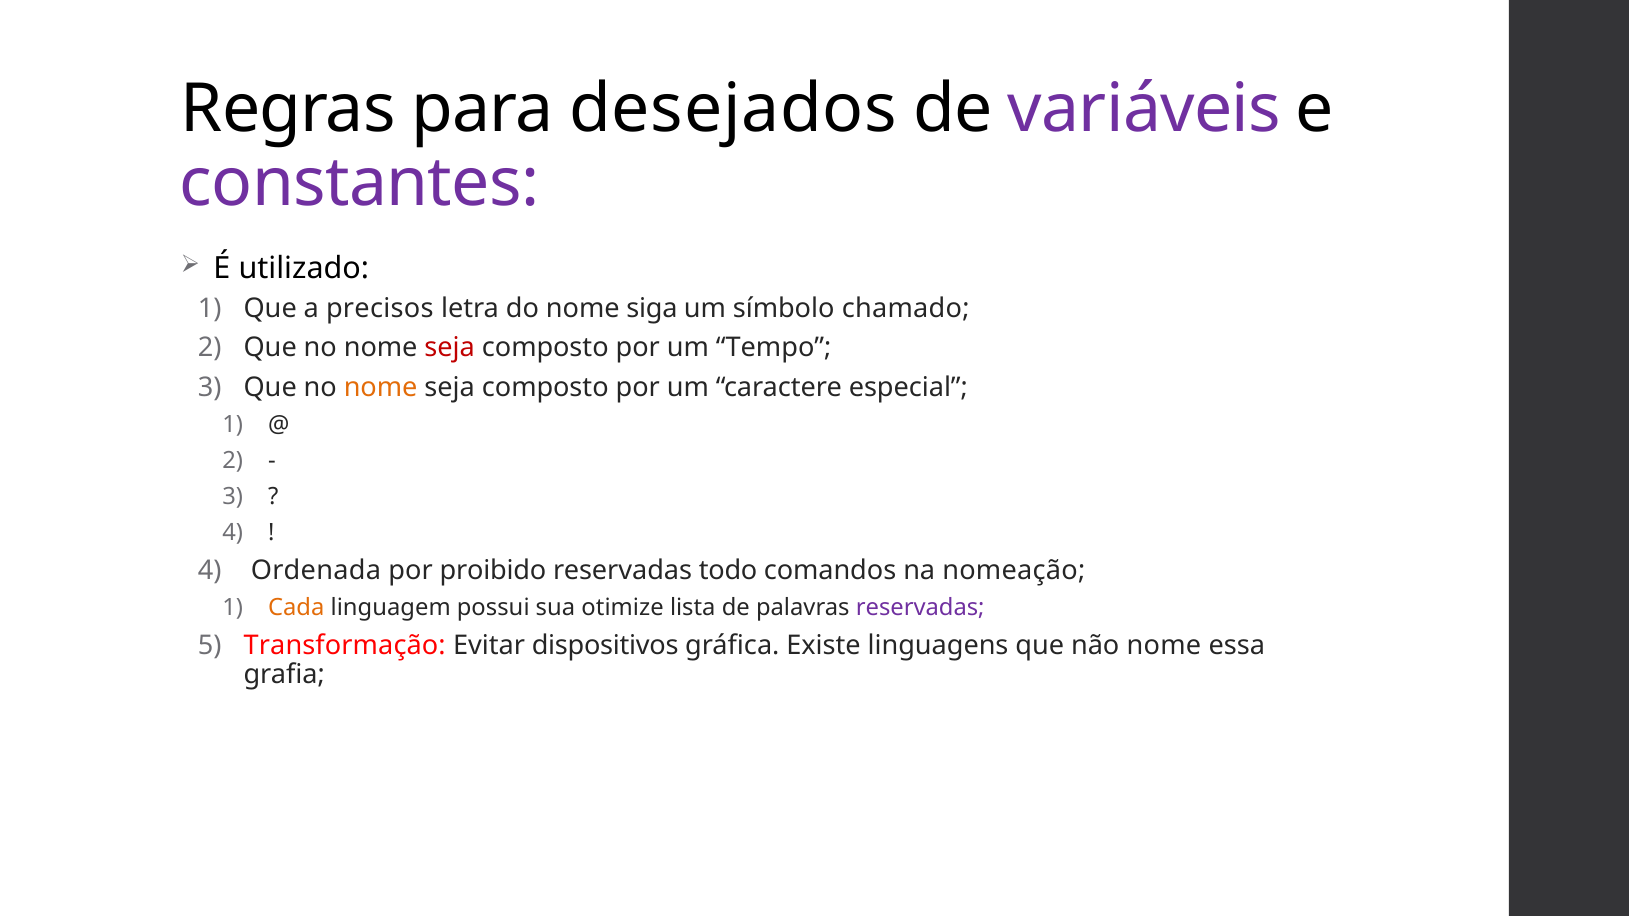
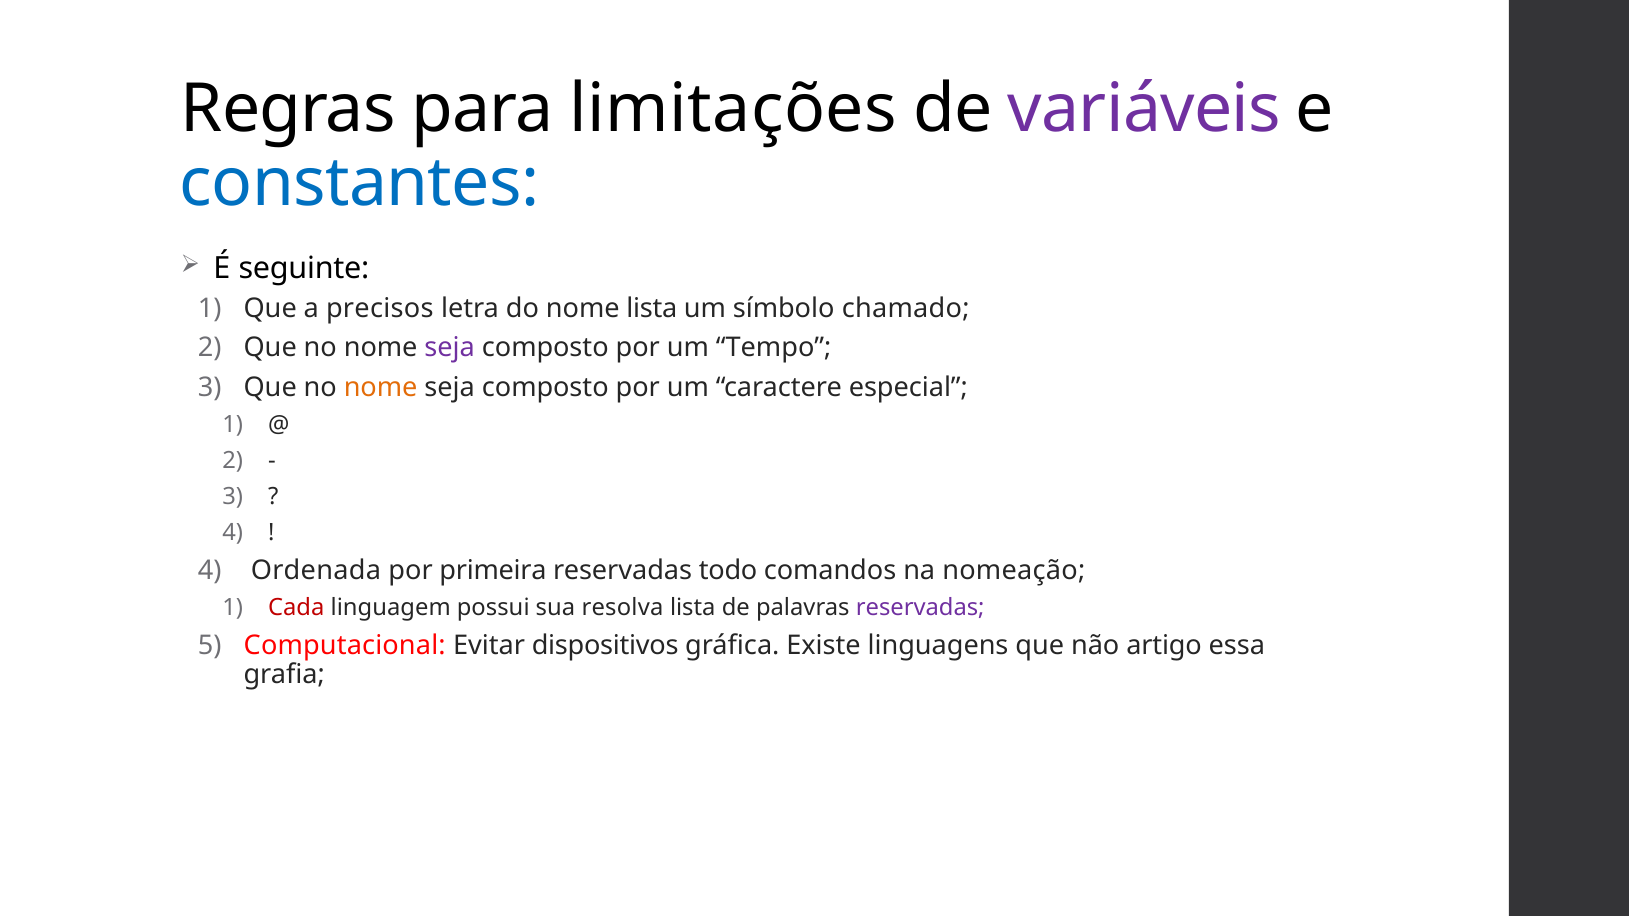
desejados: desejados -> limitações
constantes colour: purple -> blue
utilizado: utilizado -> seguinte
nome siga: siga -> lista
seja at (450, 348) colour: red -> purple
proibido: proibido -> primeira
Cada colour: orange -> red
otimize: otimize -> resolva
Transformação: Transformação -> Computacional
não nome: nome -> artigo
